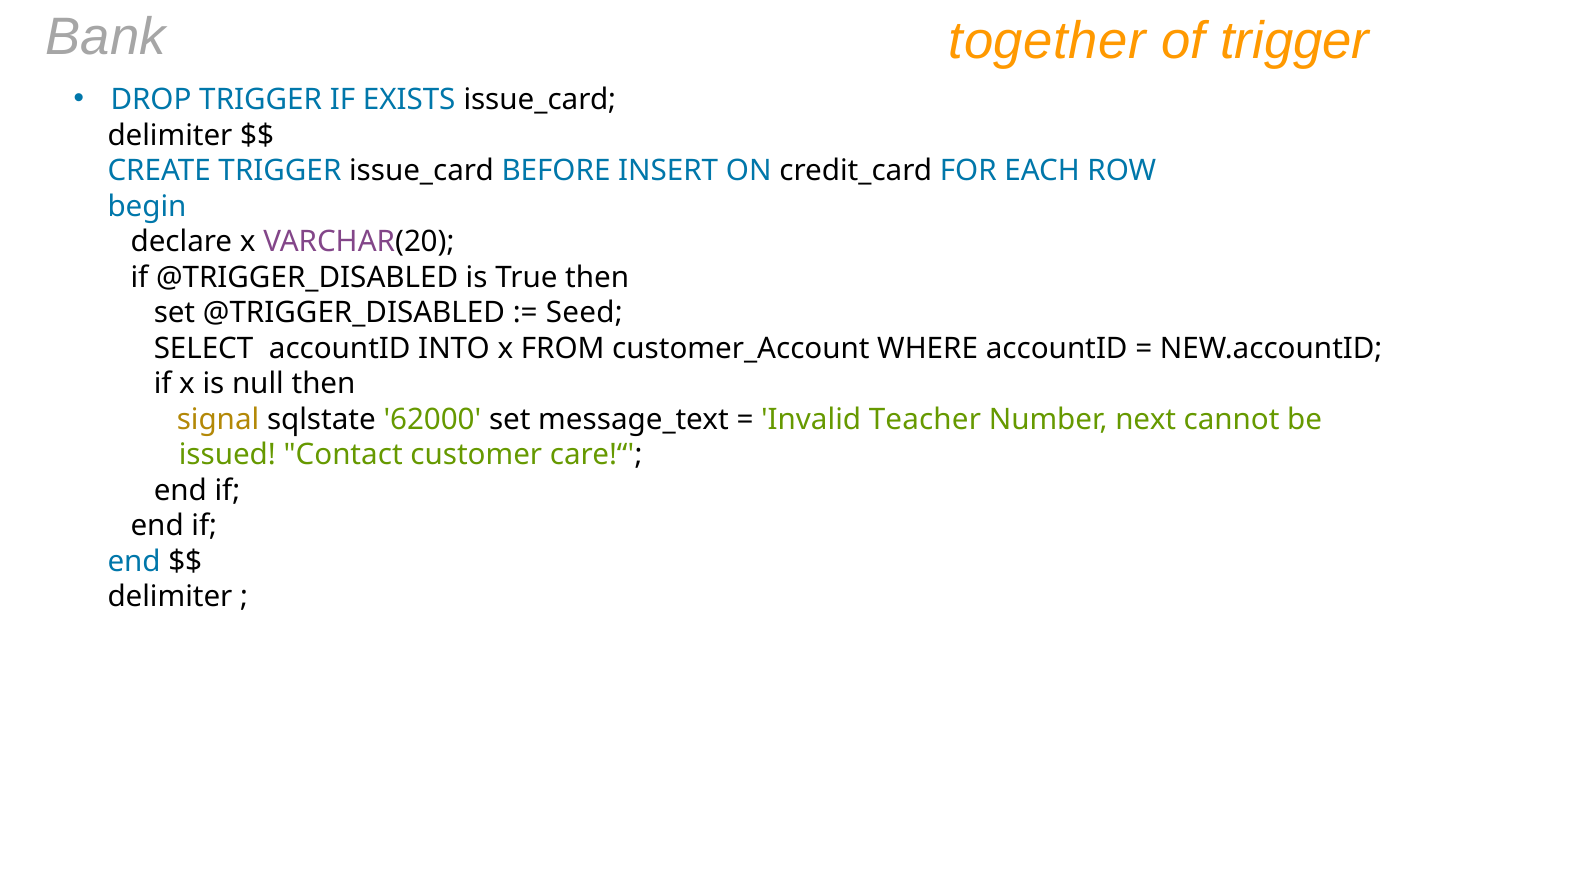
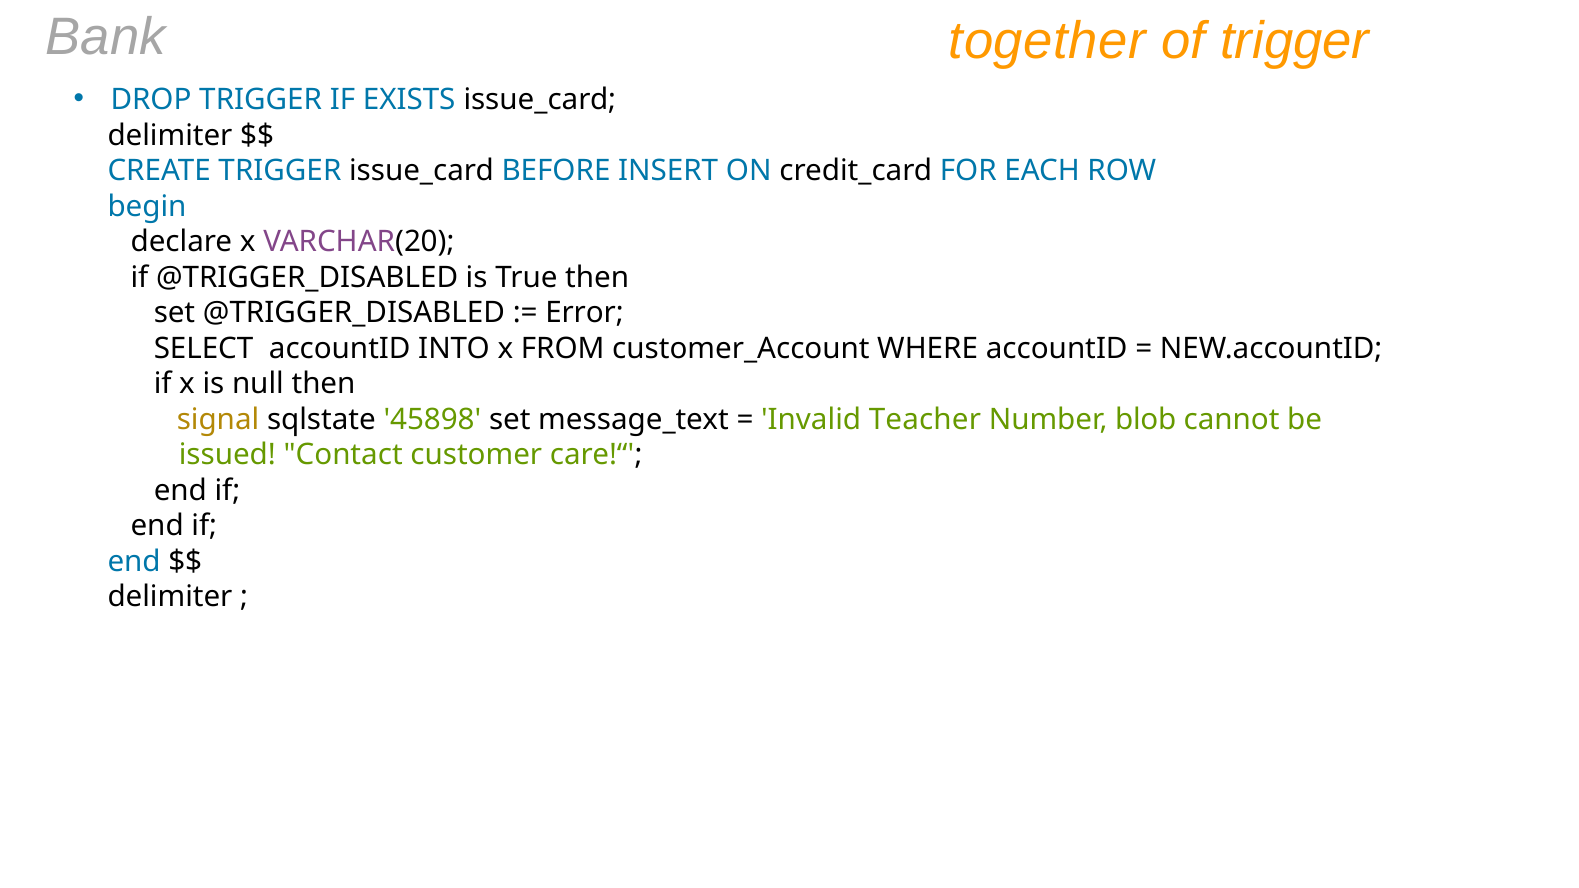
Seed: Seed -> Error
62000: 62000 -> 45898
next: next -> blob
